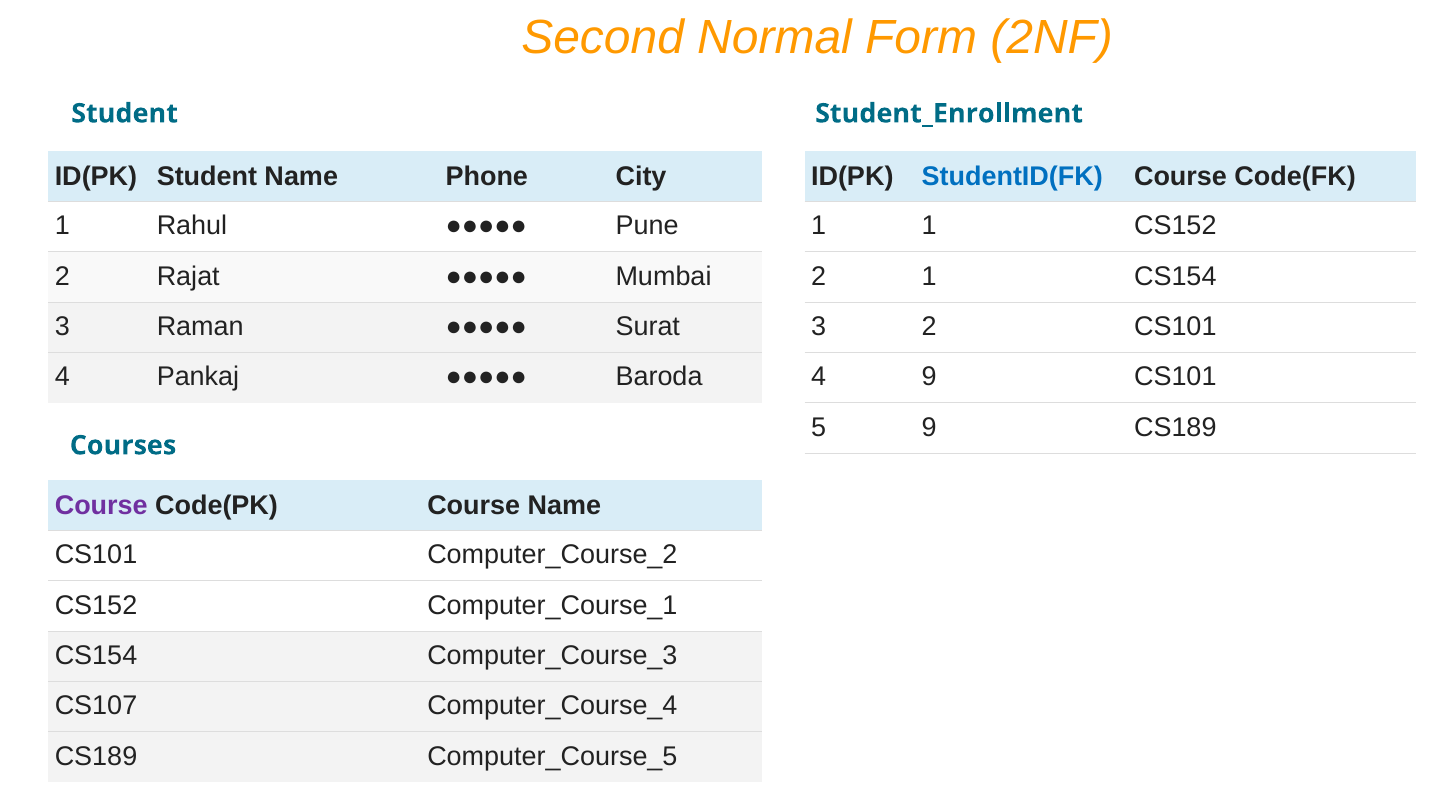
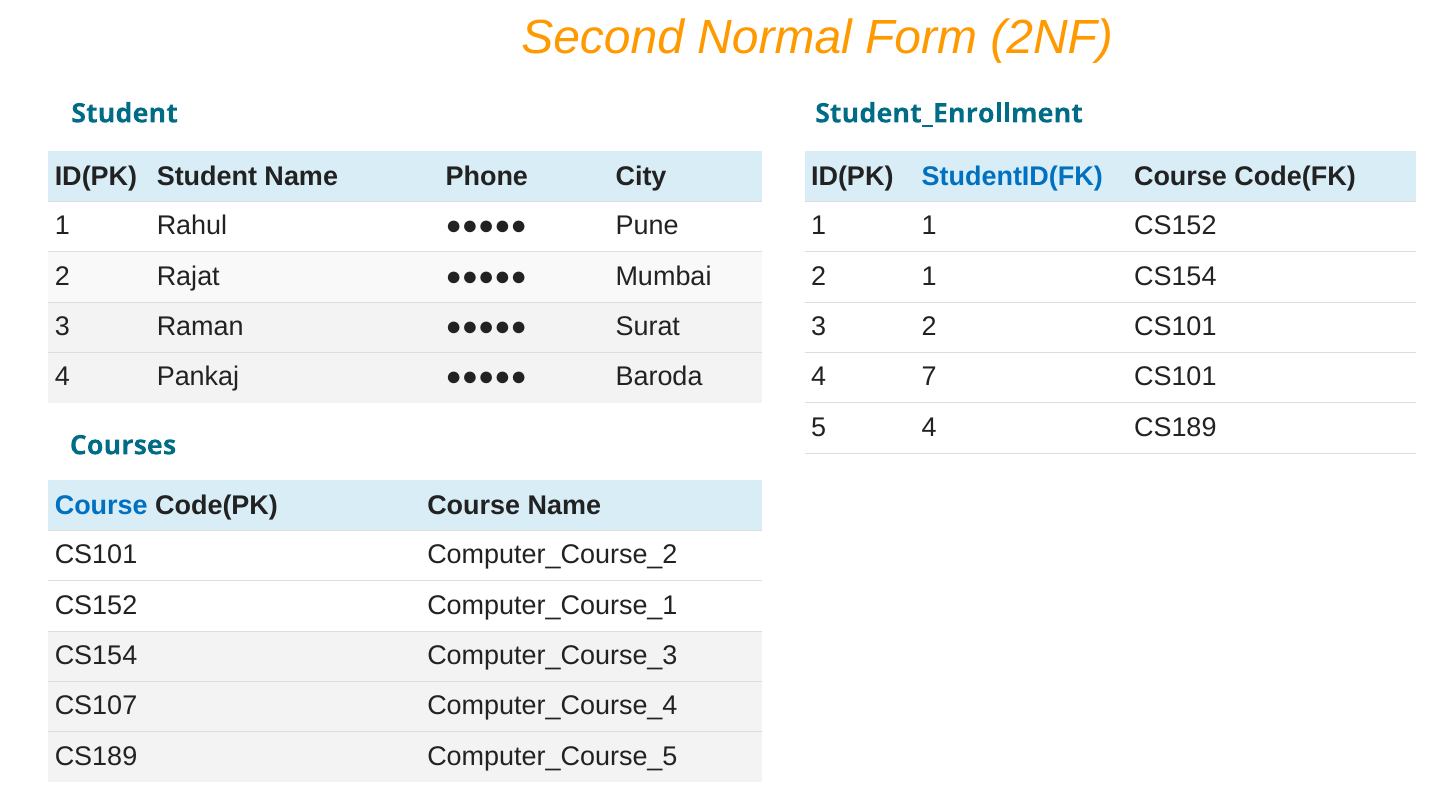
4 9: 9 -> 7
5 9: 9 -> 4
Course at (101, 506) colour: purple -> blue
